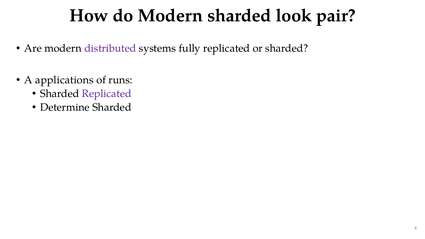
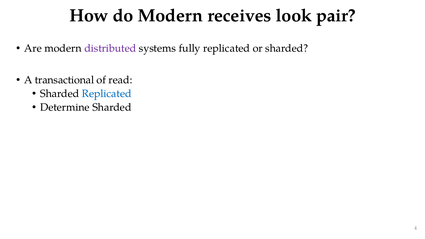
Modern sharded: sharded -> receives
applications: applications -> transactional
runs: runs -> read
Replicated at (107, 94) colour: purple -> blue
